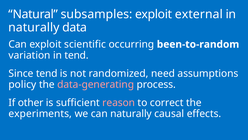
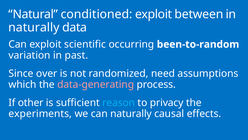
subsamples: subsamples -> conditioned
external: external -> between
in tend: tend -> past
Since tend: tend -> over
policy: policy -> which
reason colour: pink -> light blue
correct: correct -> privacy
